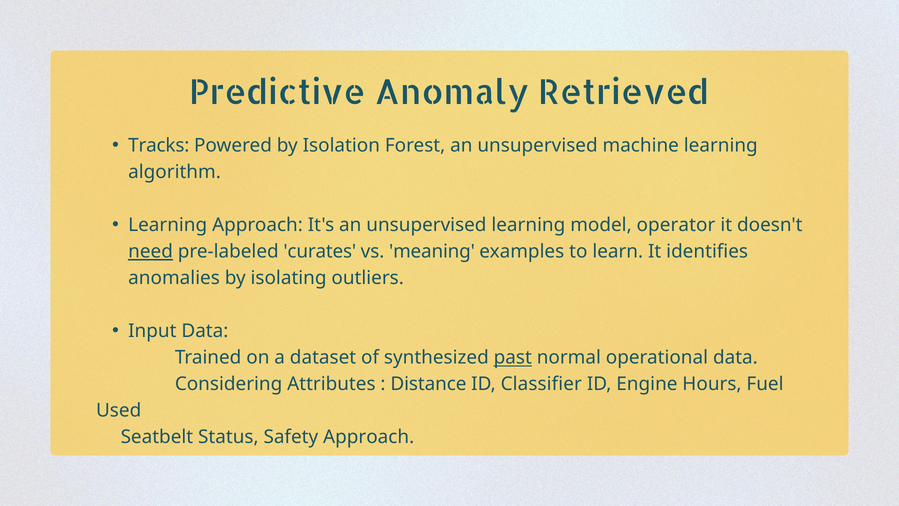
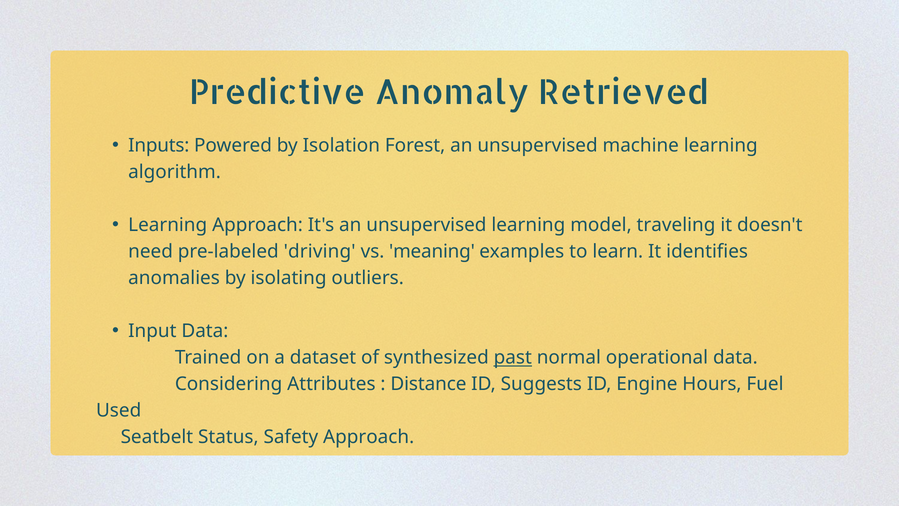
Tracks: Tracks -> Inputs
operator: operator -> traveling
need underline: present -> none
curates: curates -> driving
Classifier: Classifier -> Suggests
